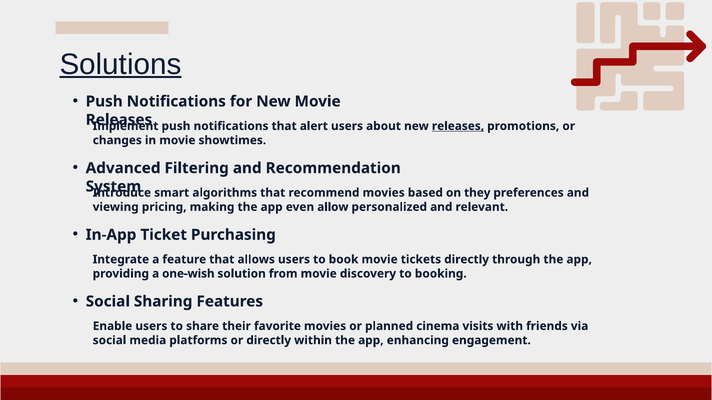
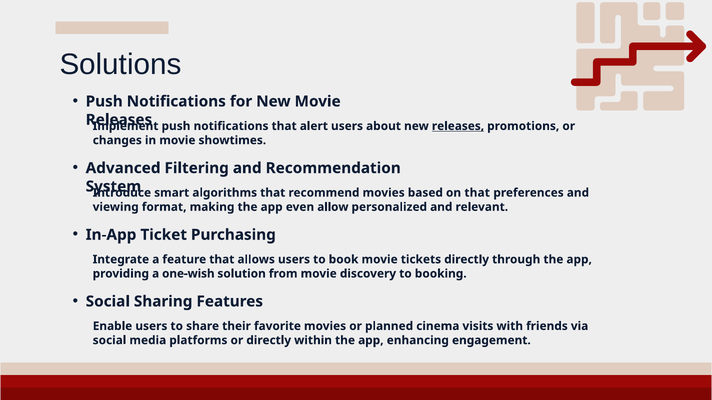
Solutions underline: present -> none
on they: they -> that
pricing: pricing -> format
